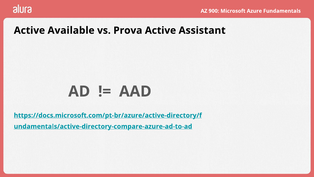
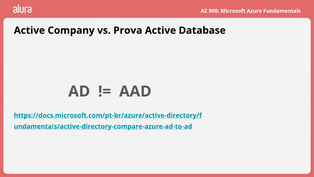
Available: Available -> Company
Assistant: Assistant -> Database
